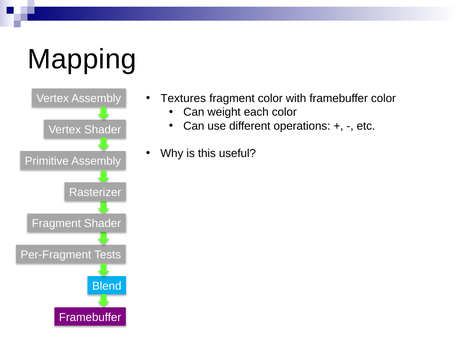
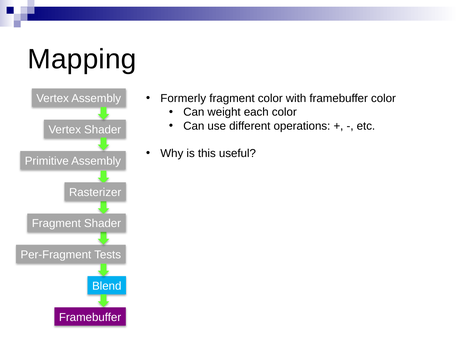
Textures: Textures -> Formerly
